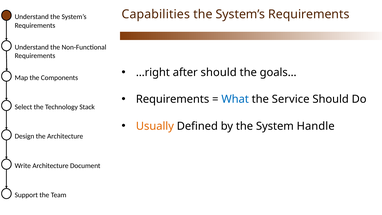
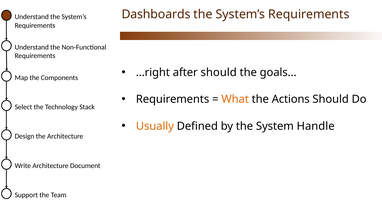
Capabilities: Capabilities -> Dashboards
What colour: blue -> orange
Service: Service -> Actions
